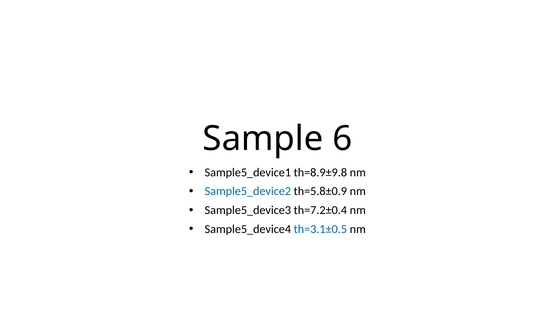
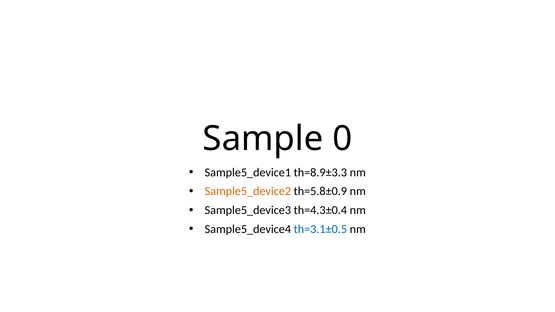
6: 6 -> 0
th=8.9±9.8: th=8.9±9.8 -> th=8.9±3.3
Sample5_device2 colour: blue -> orange
th=7.2±0.4: th=7.2±0.4 -> th=4.3±0.4
